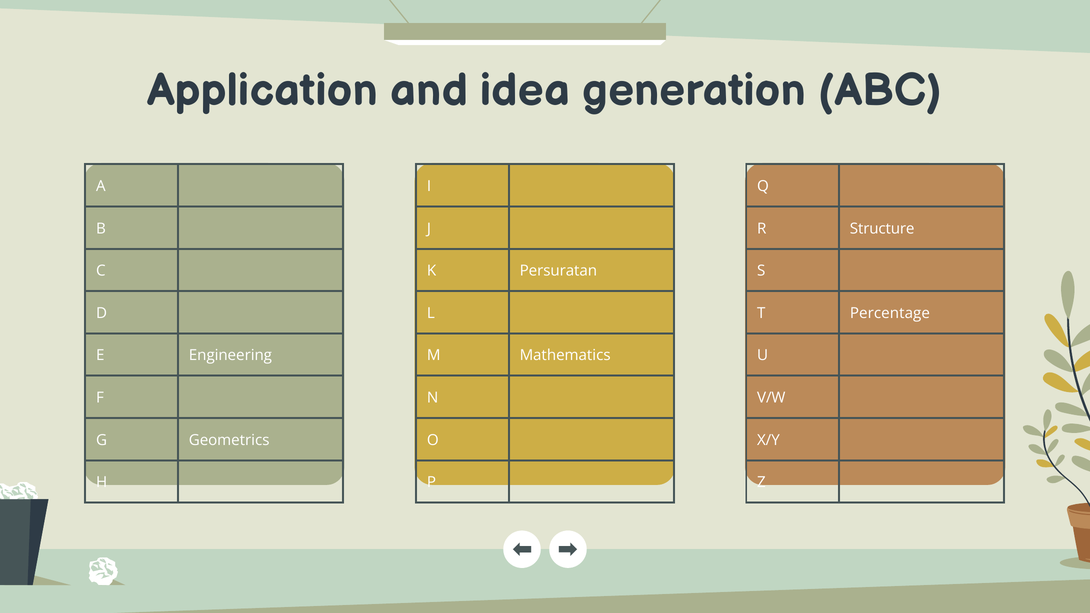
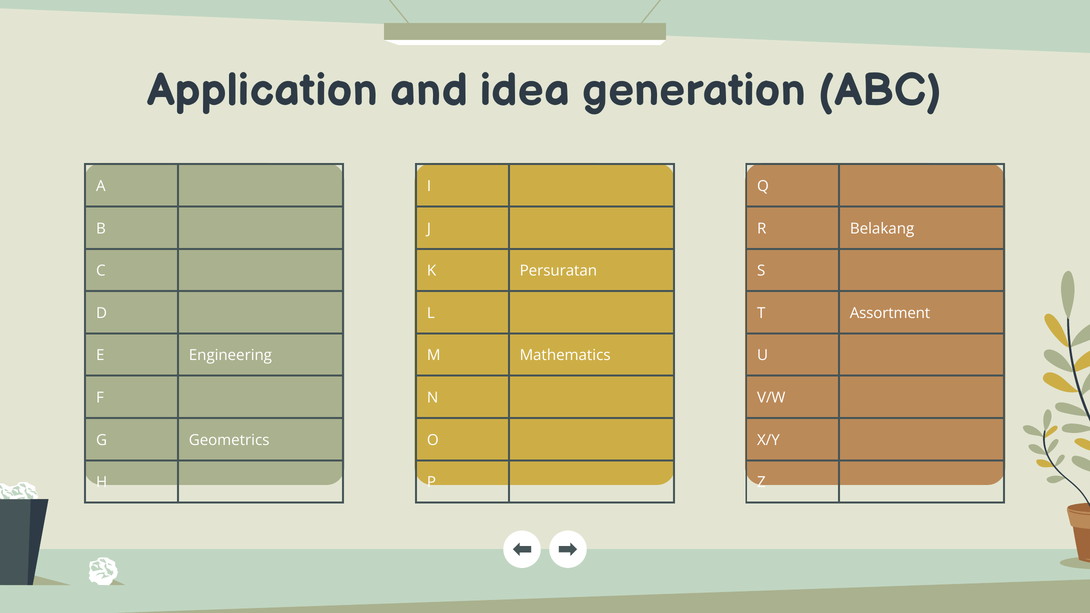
Structure: Structure -> Belakang
Percentage: Percentage -> Assortment
